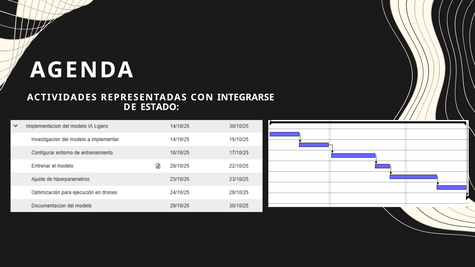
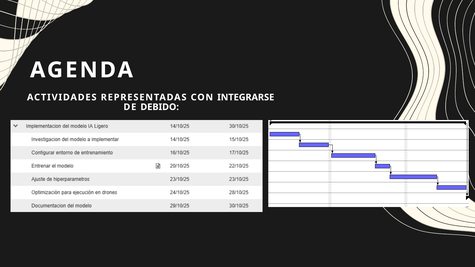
ESTADO: ESTADO -> DEBIDO
